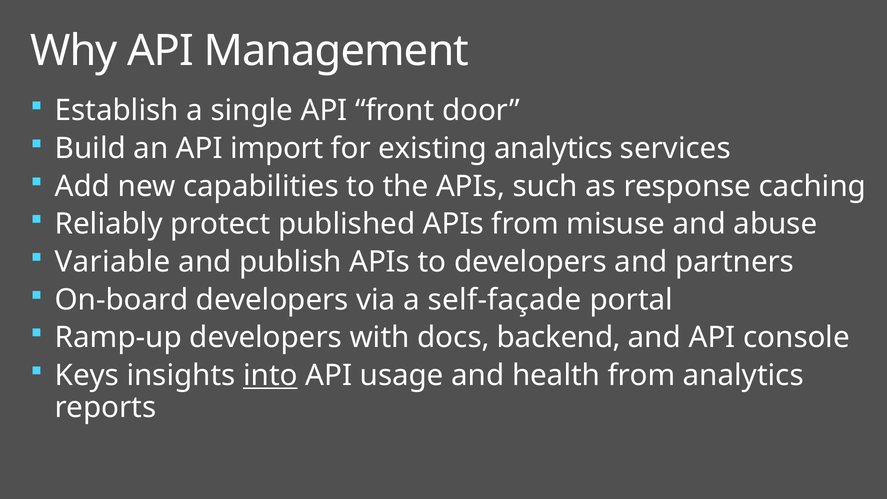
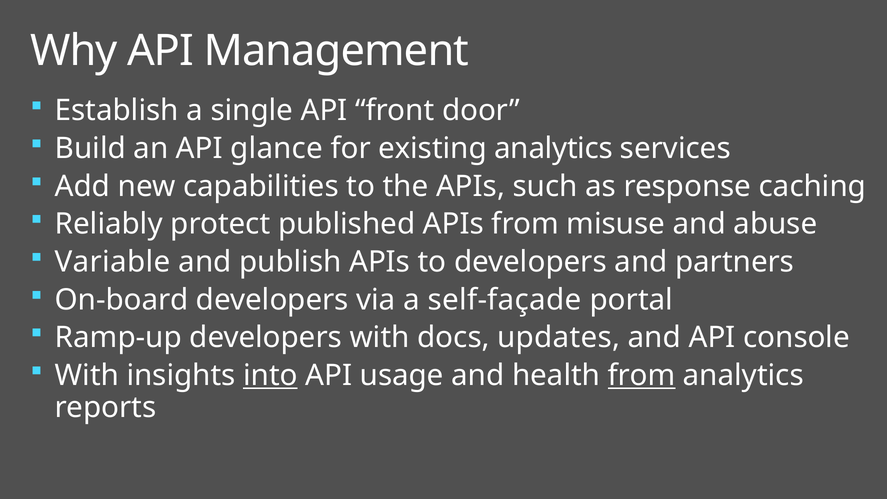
import: import -> glance
backend: backend -> updates
Keys at (87, 375): Keys -> With
from at (642, 375) underline: none -> present
